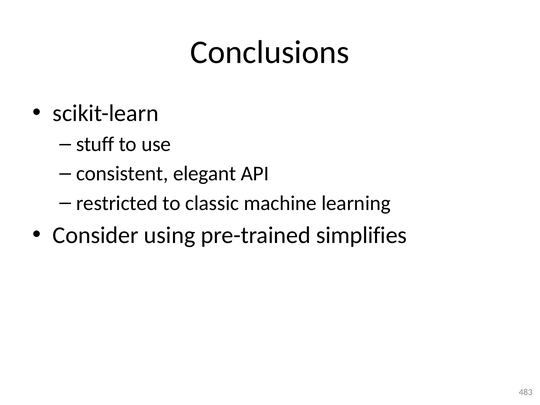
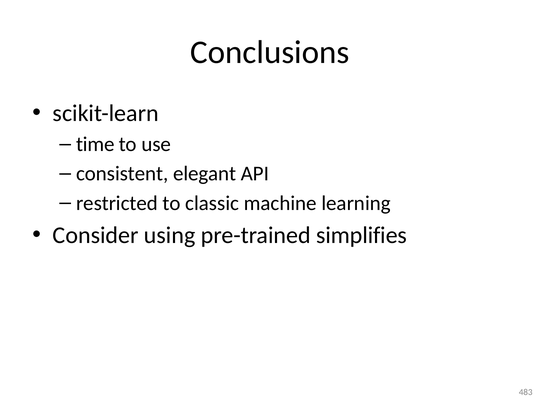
stuff: stuff -> time
